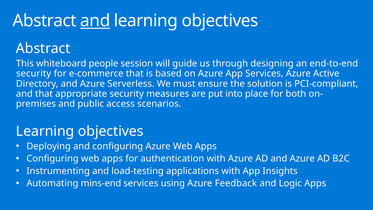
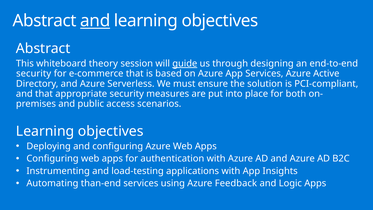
people: people -> theory
guide underline: none -> present
mins-end: mins-end -> than-end
